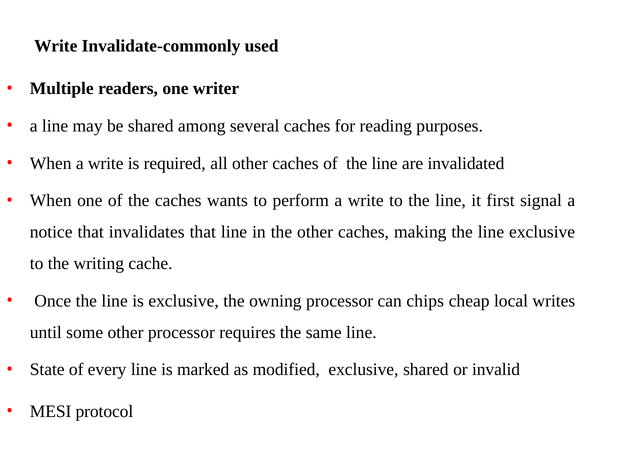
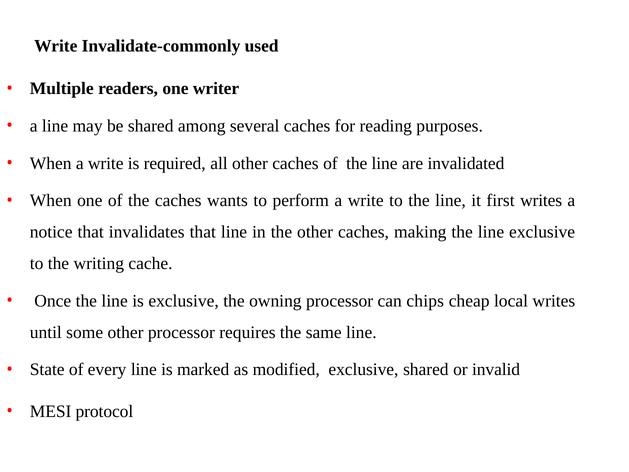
first signal: signal -> writes
